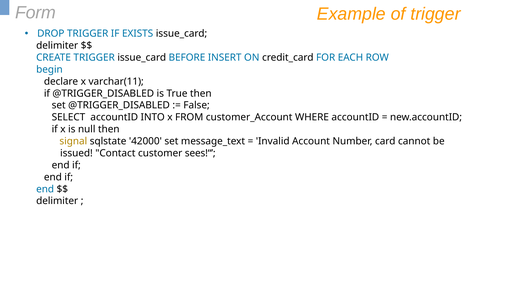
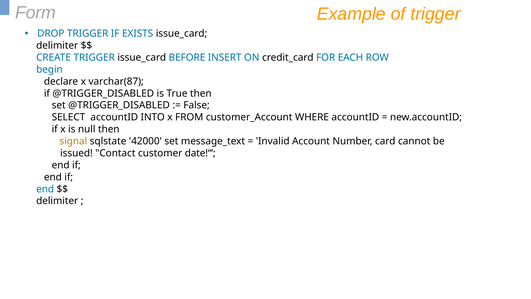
varchar(11: varchar(11 -> varchar(87
sees!“: sees!“ -> date!“
